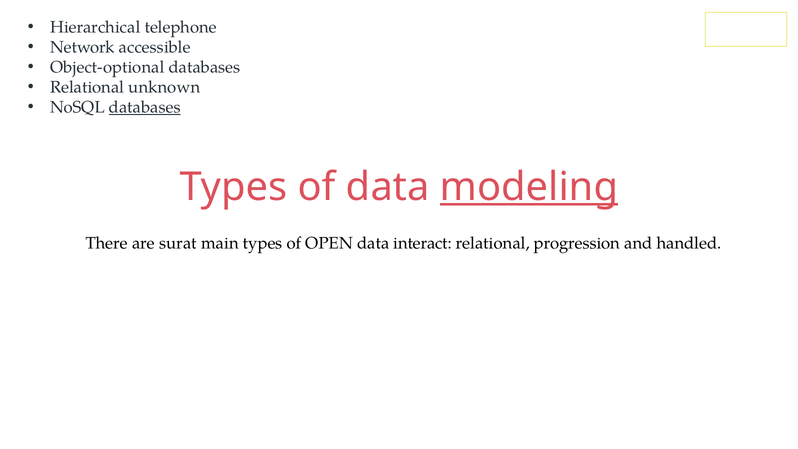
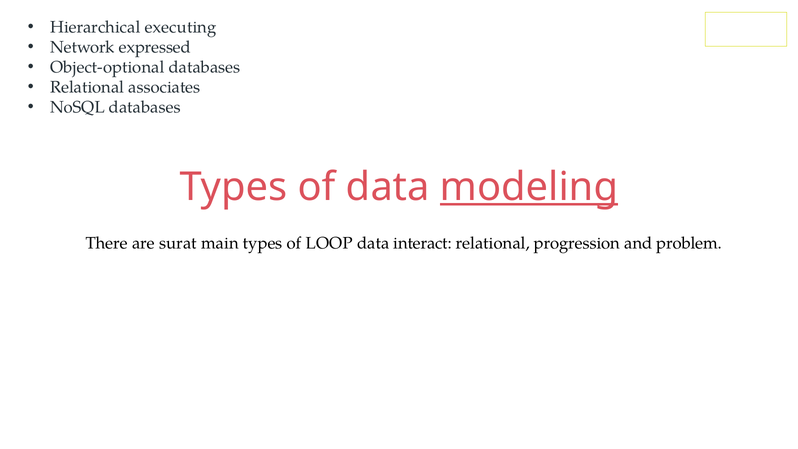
telephone: telephone -> executing
accessible: accessible -> expressed
unknown: unknown -> associates
databases at (145, 107) underline: present -> none
OPEN: OPEN -> LOOP
handled: handled -> problem
